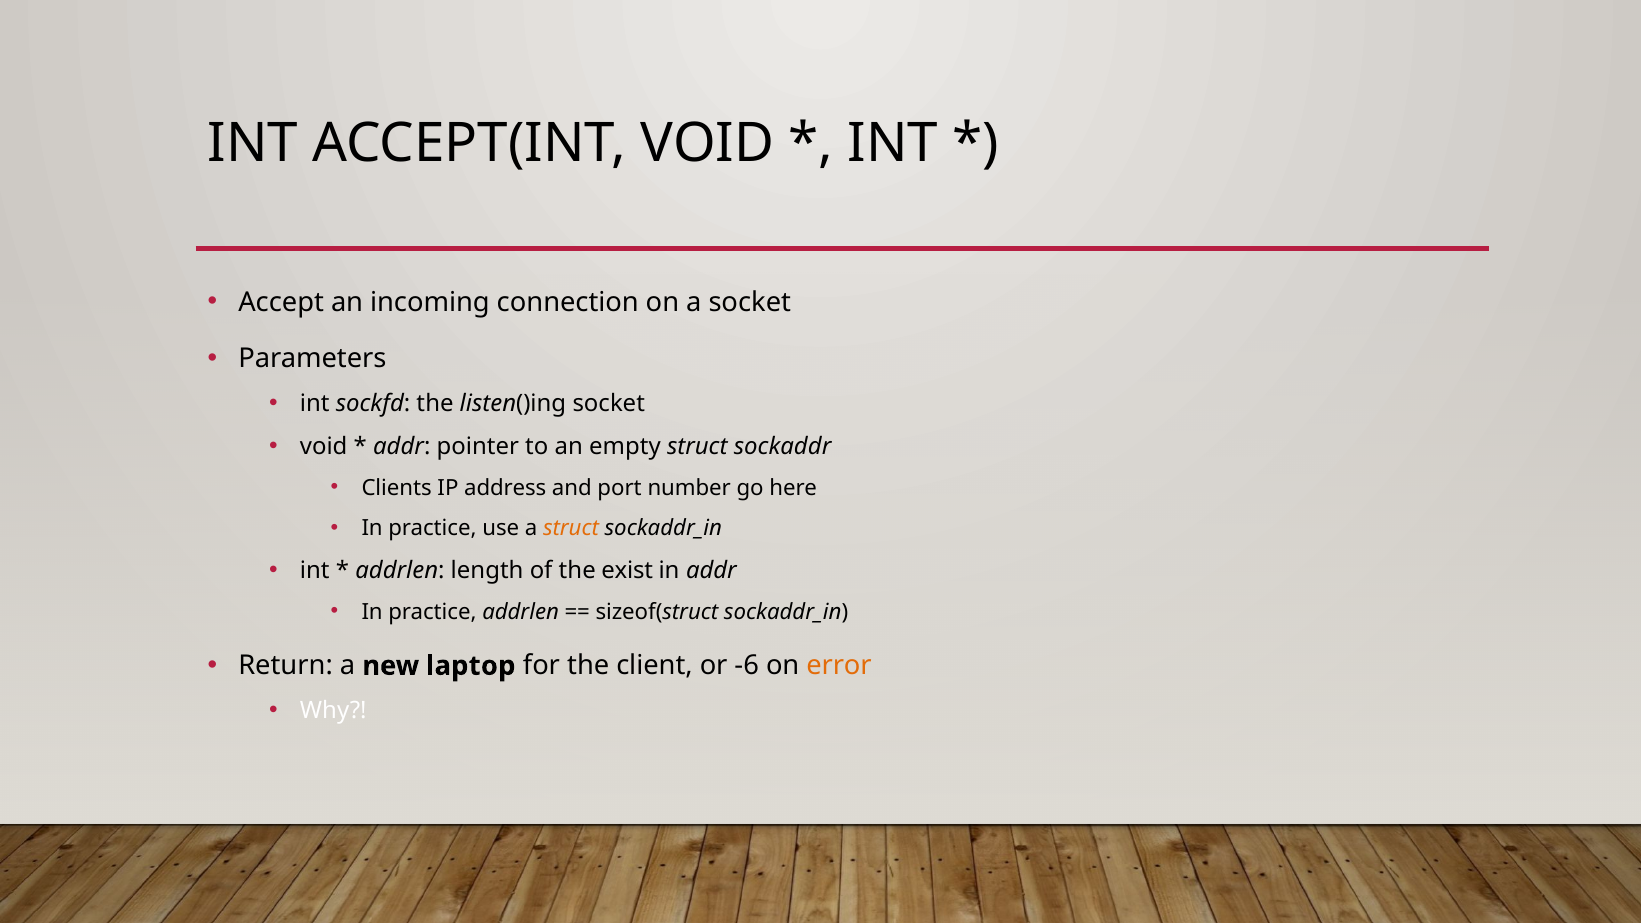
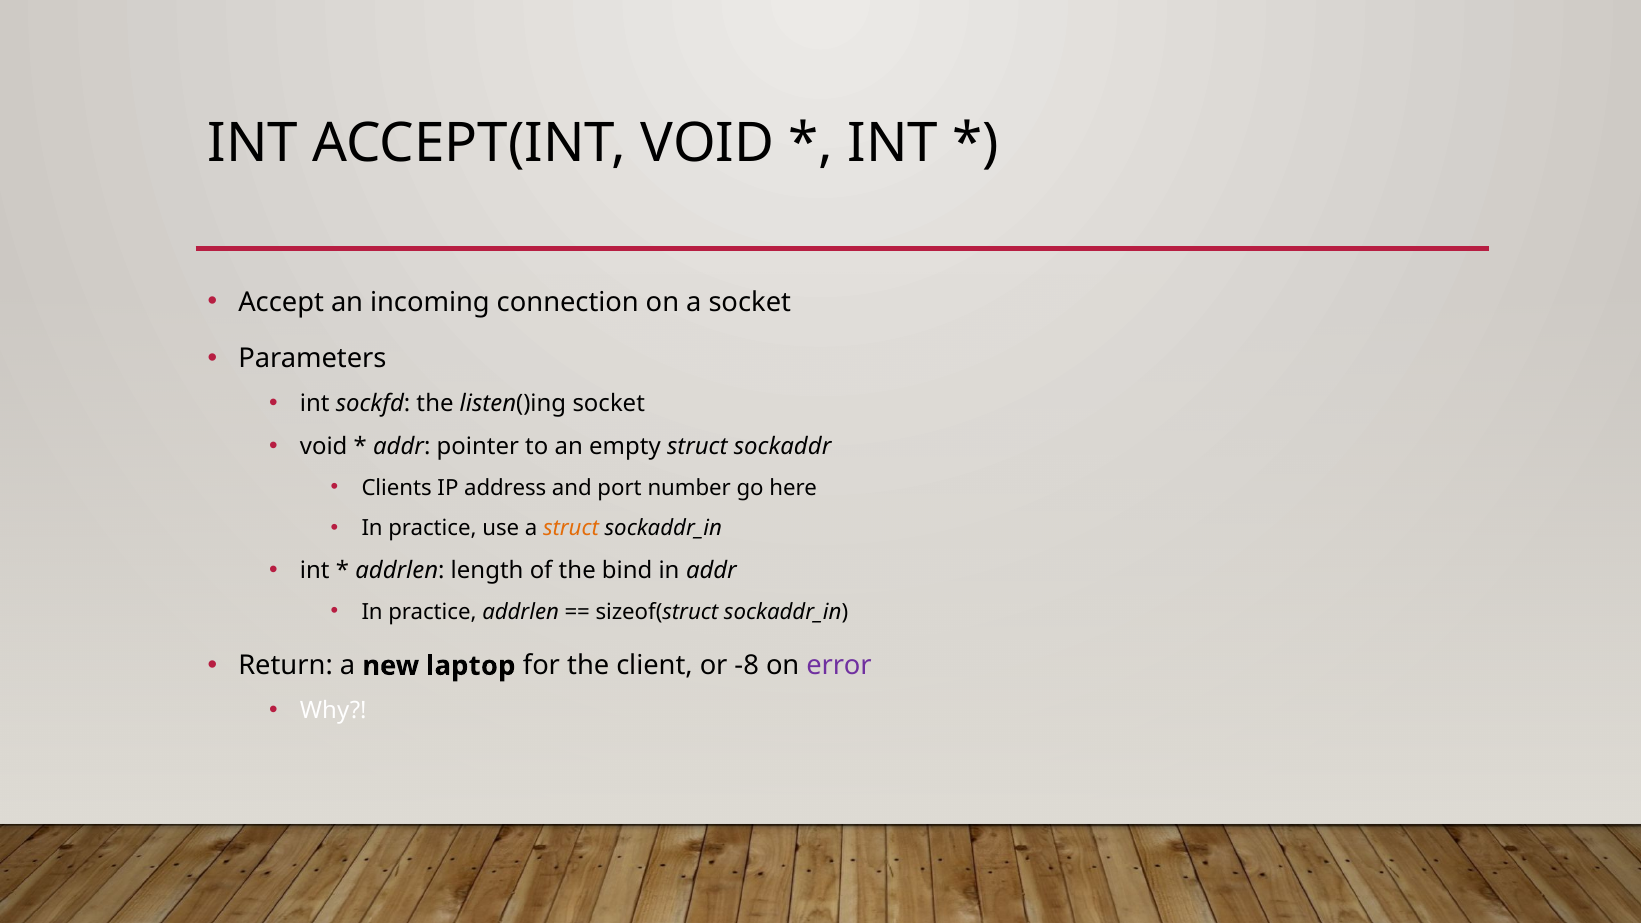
exist: exist -> bind
-6: -6 -> -8
error colour: orange -> purple
